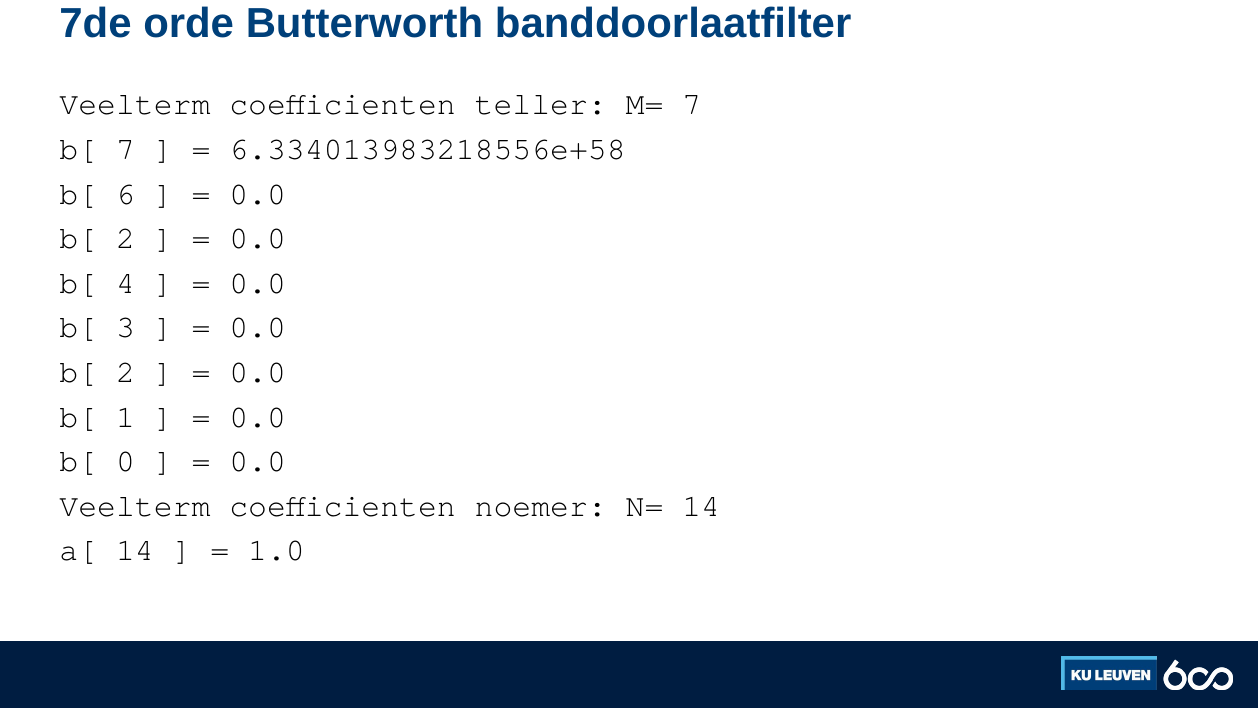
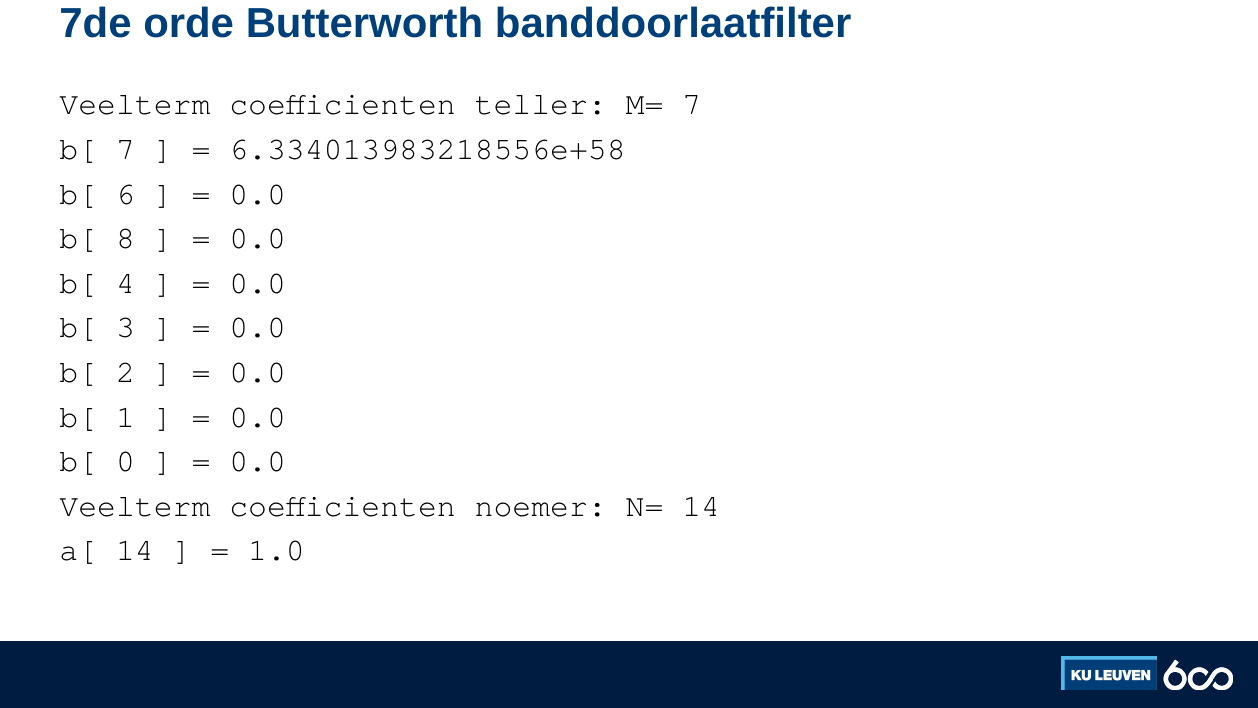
2 at (126, 238): 2 -> 8
